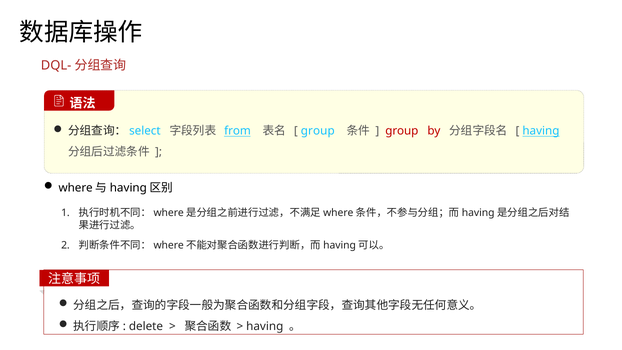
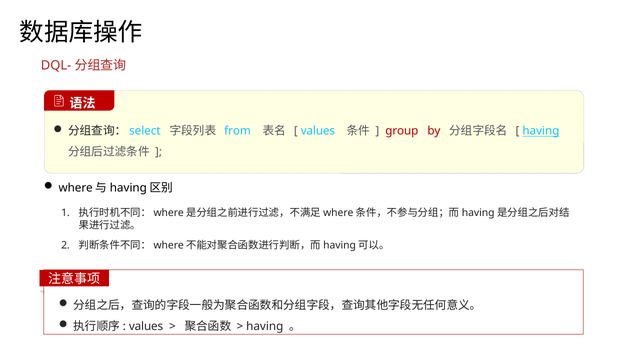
from underline: present -> none
group at (318, 131): group -> values
delete at (146, 326): delete -> values
